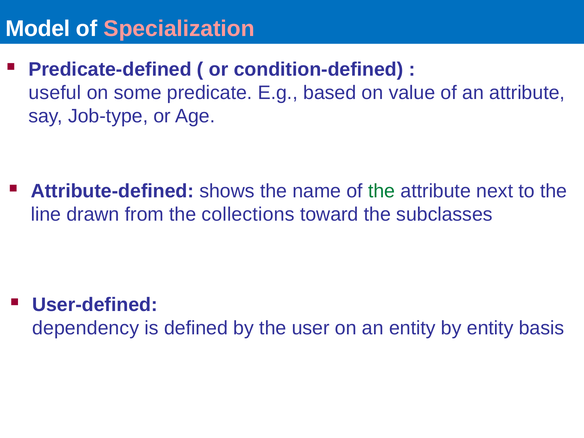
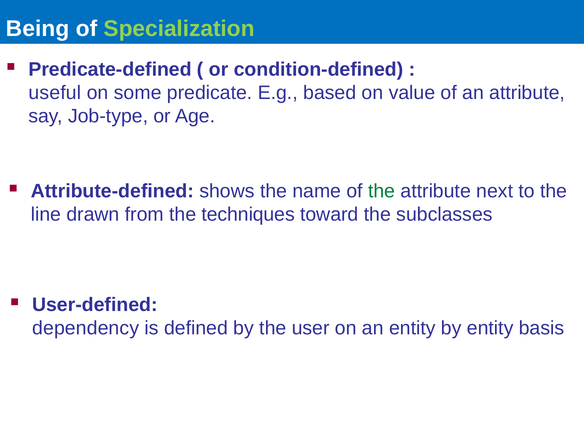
Model: Model -> Being
Specialization colour: pink -> light green
collections: collections -> techniques
